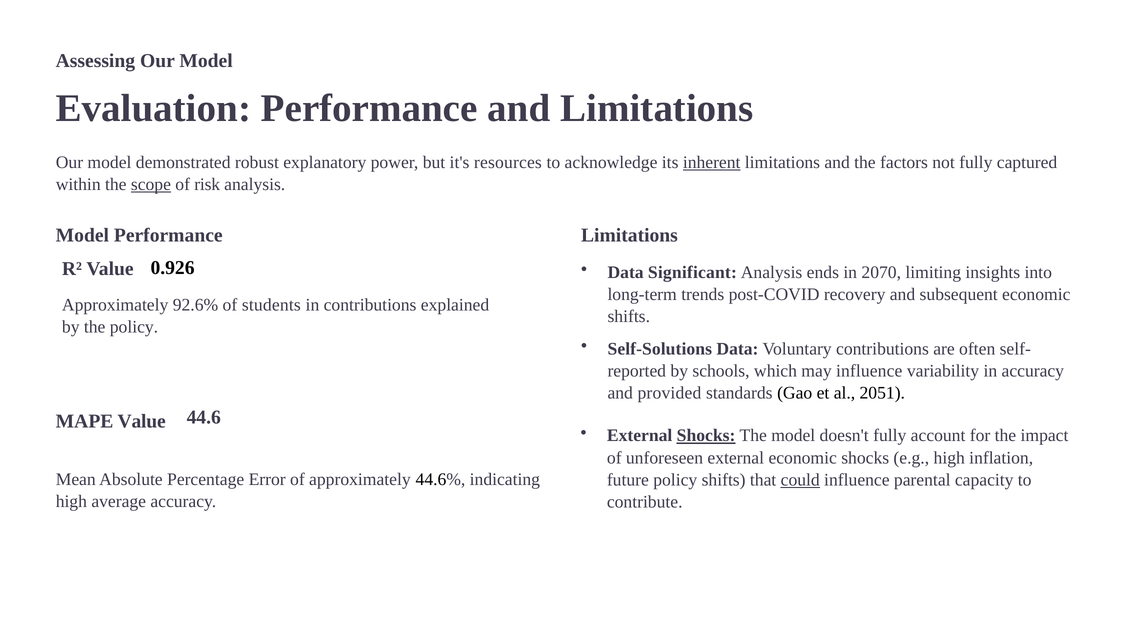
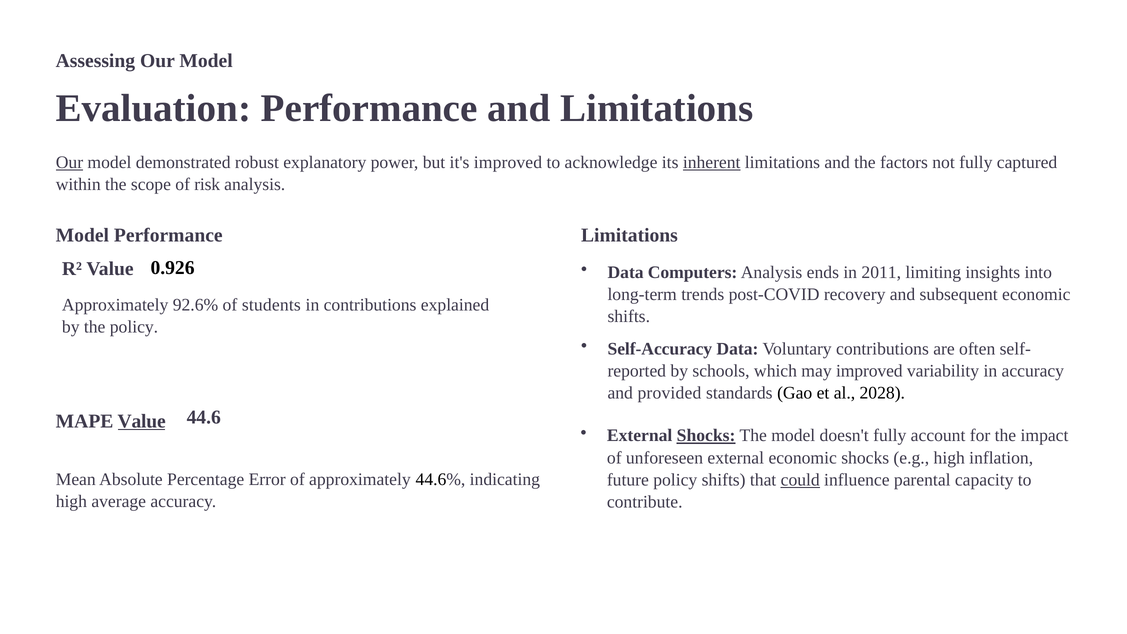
Our at (69, 162) underline: none -> present
it's resources: resources -> improved
scope underline: present -> none
Significant: Significant -> Computers
2070: 2070 -> 2011
Self-Solutions: Self-Solutions -> Self-Accuracy
may influence: influence -> improved
2051: 2051 -> 2028
Value at (142, 421) underline: none -> present
